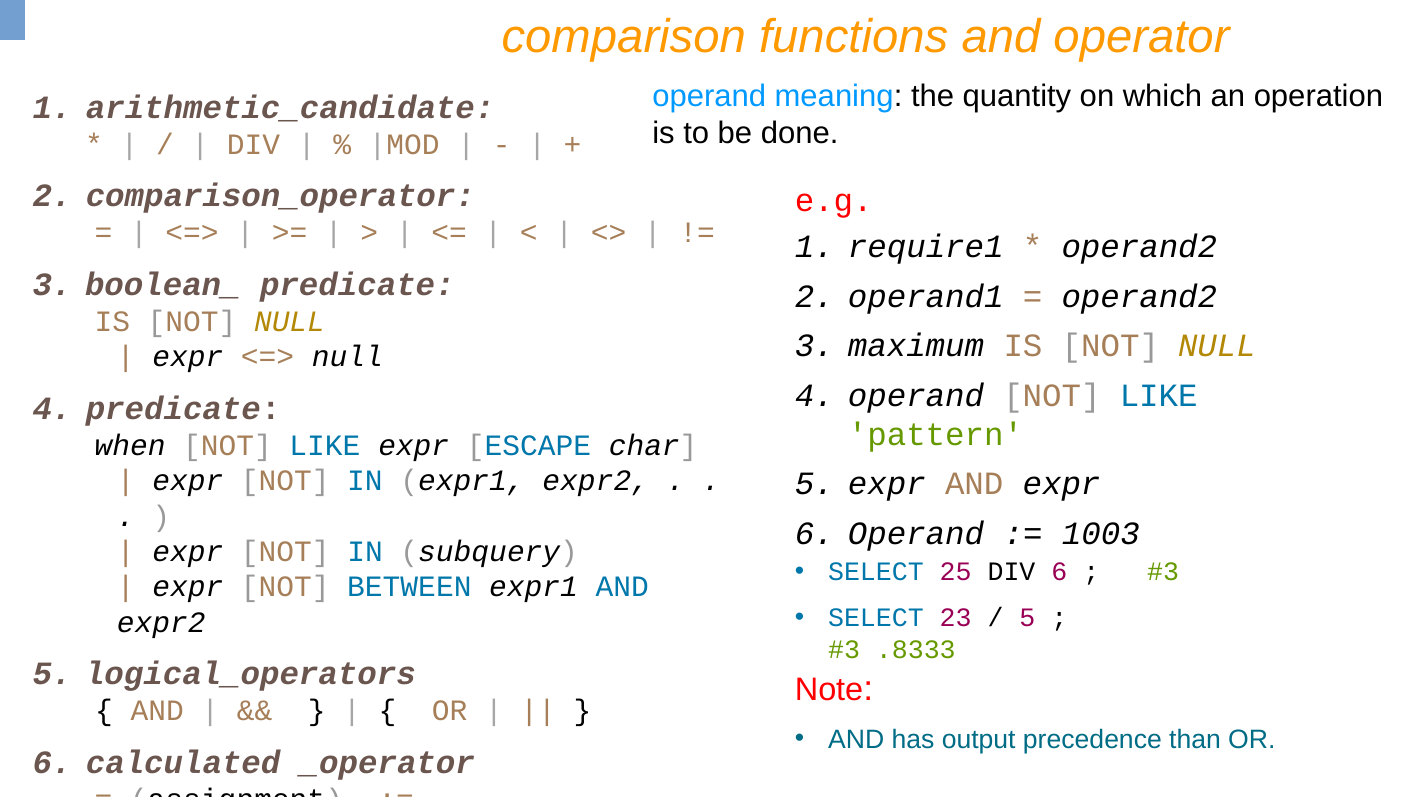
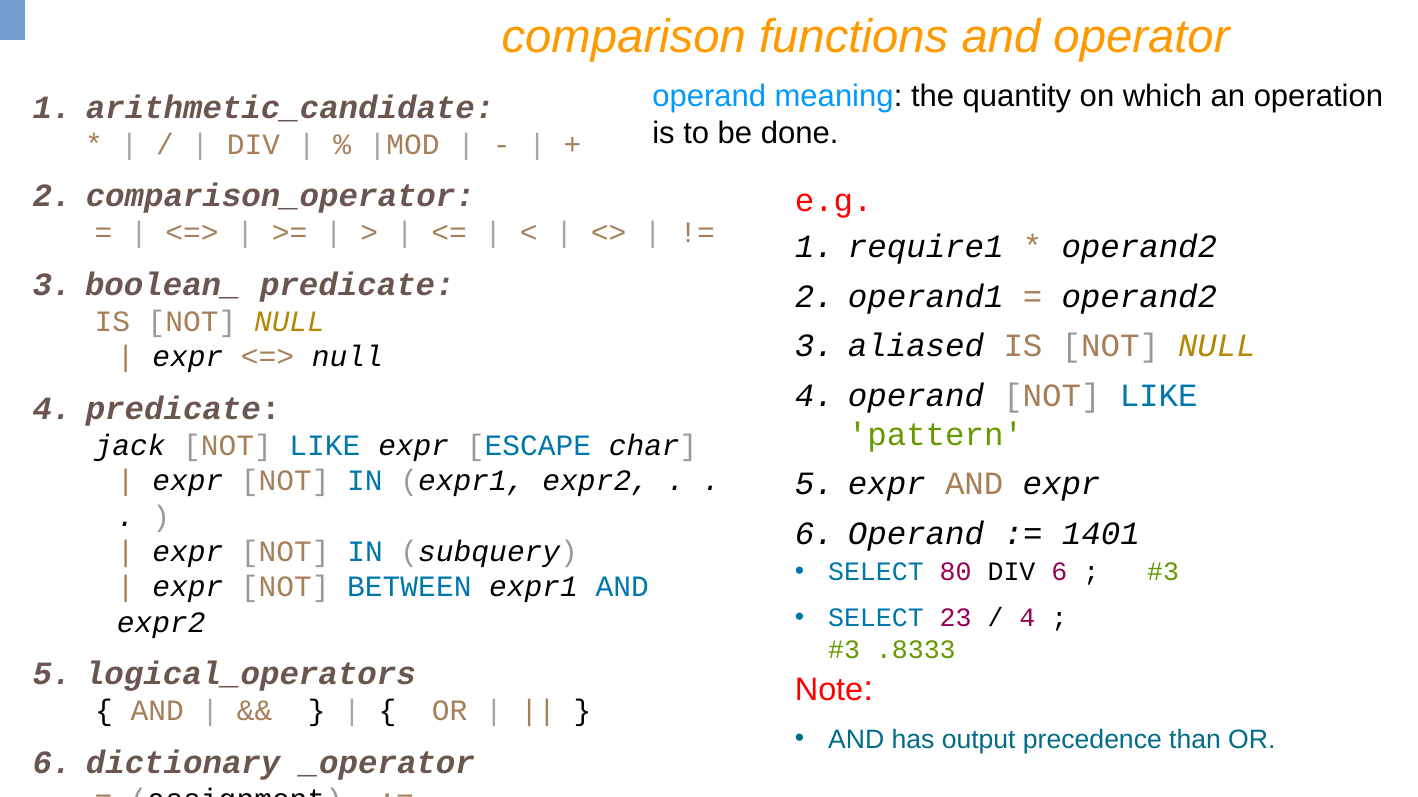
maximum: maximum -> aliased
when: when -> jack
1003: 1003 -> 1401
25: 25 -> 80
5 at (1027, 619): 5 -> 4
calculated: calculated -> dictionary
